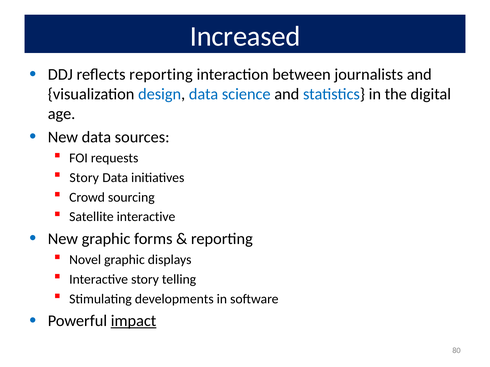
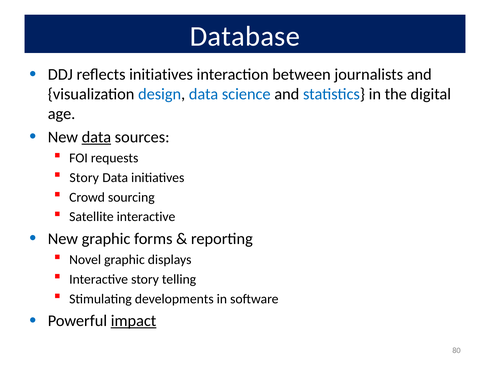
Increased: Increased -> Database
reflects reporting: reporting -> initiatives
data at (96, 137) underline: none -> present
